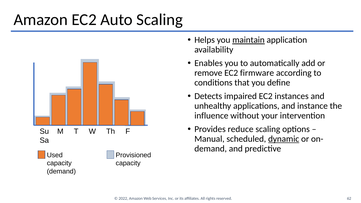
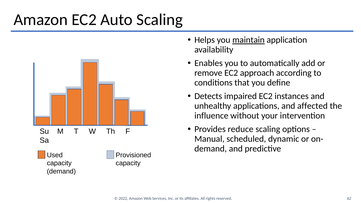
firmware: firmware -> approach
instance: instance -> affected
dynamic underline: present -> none
